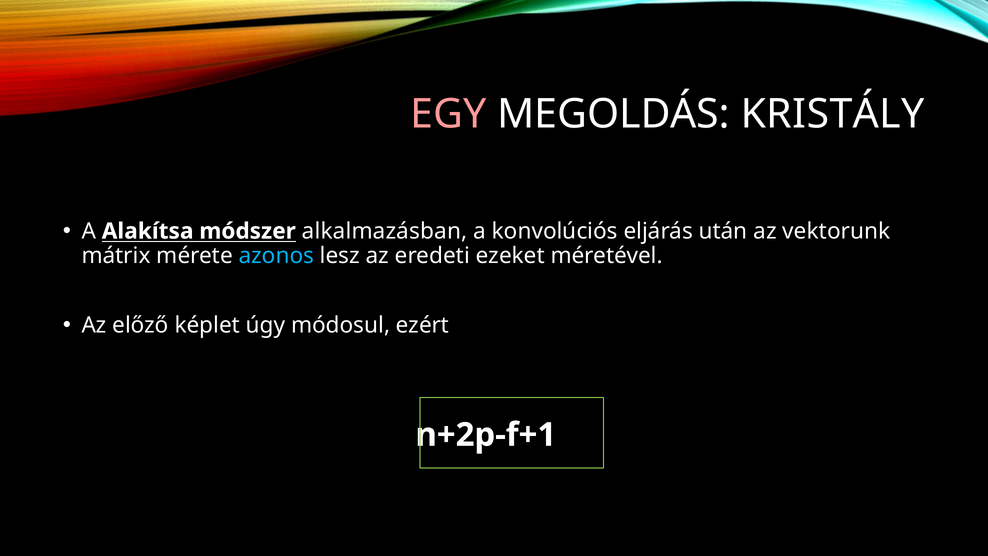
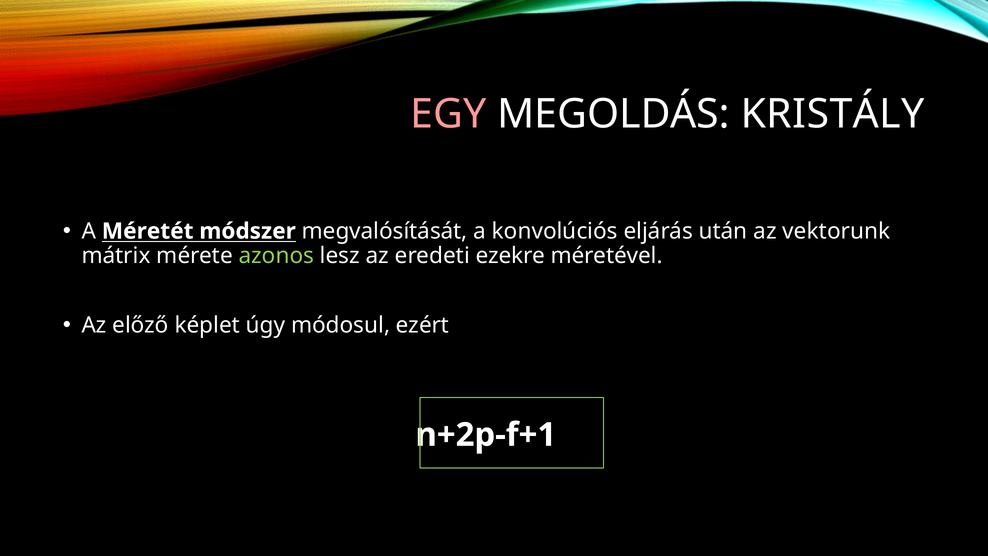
Alakítsa: Alakítsa -> Méretét
alkalmazásban: alkalmazásban -> megvalósítását
azonos colour: light blue -> light green
ezeket: ezeket -> ezekre
